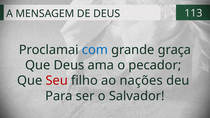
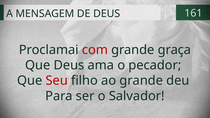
113: 113 -> 161
com colour: blue -> red
ao nações: nações -> grande
